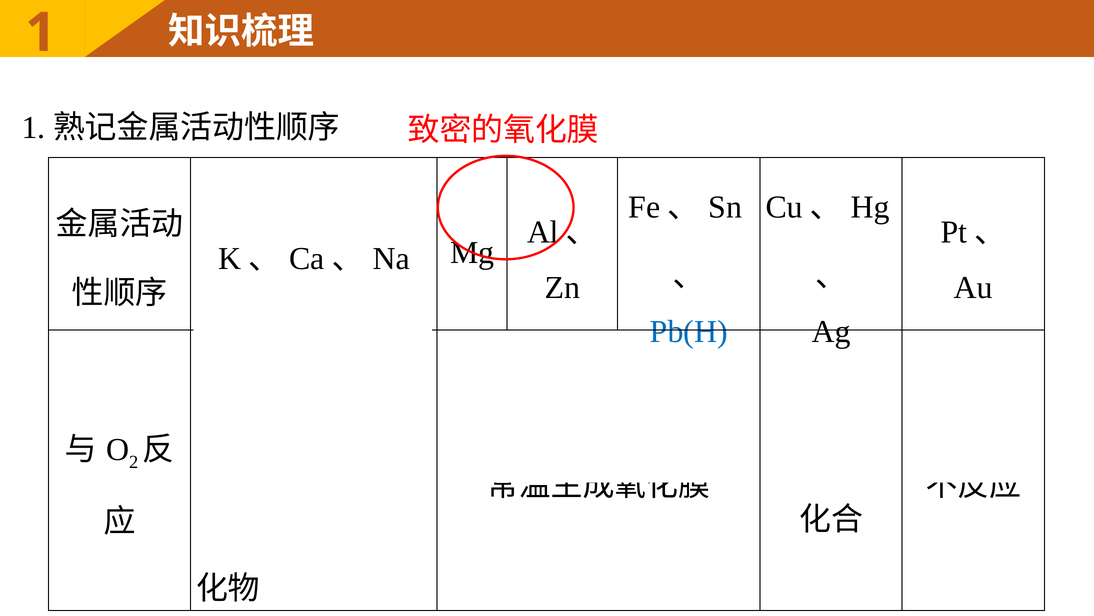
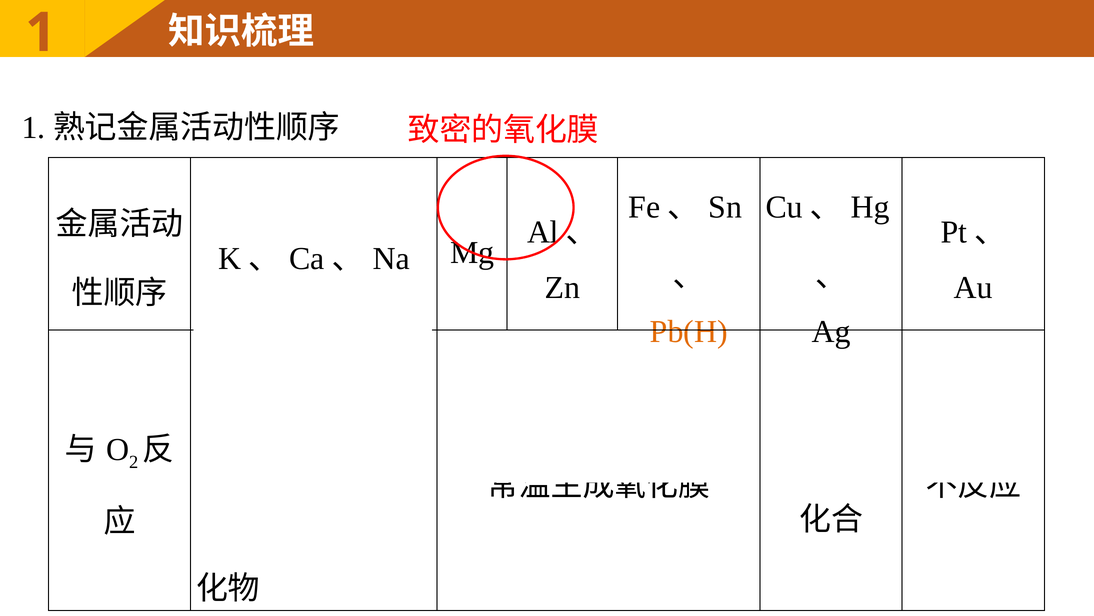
Pb(H colour: blue -> orange
